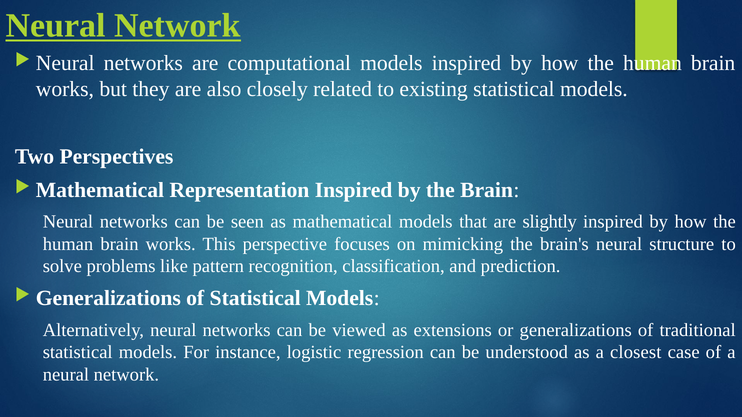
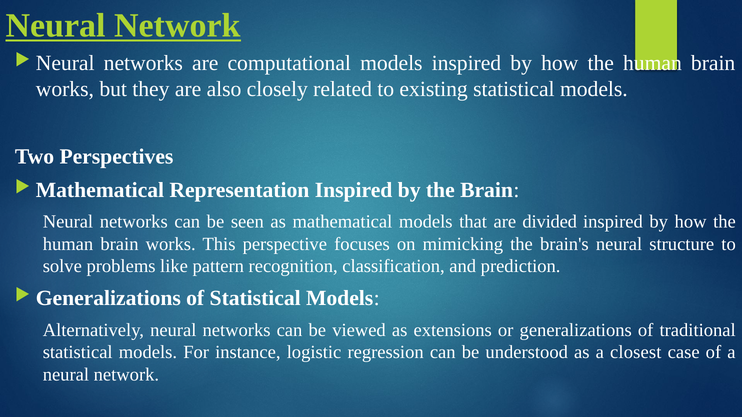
slightly: slightly -> divided
